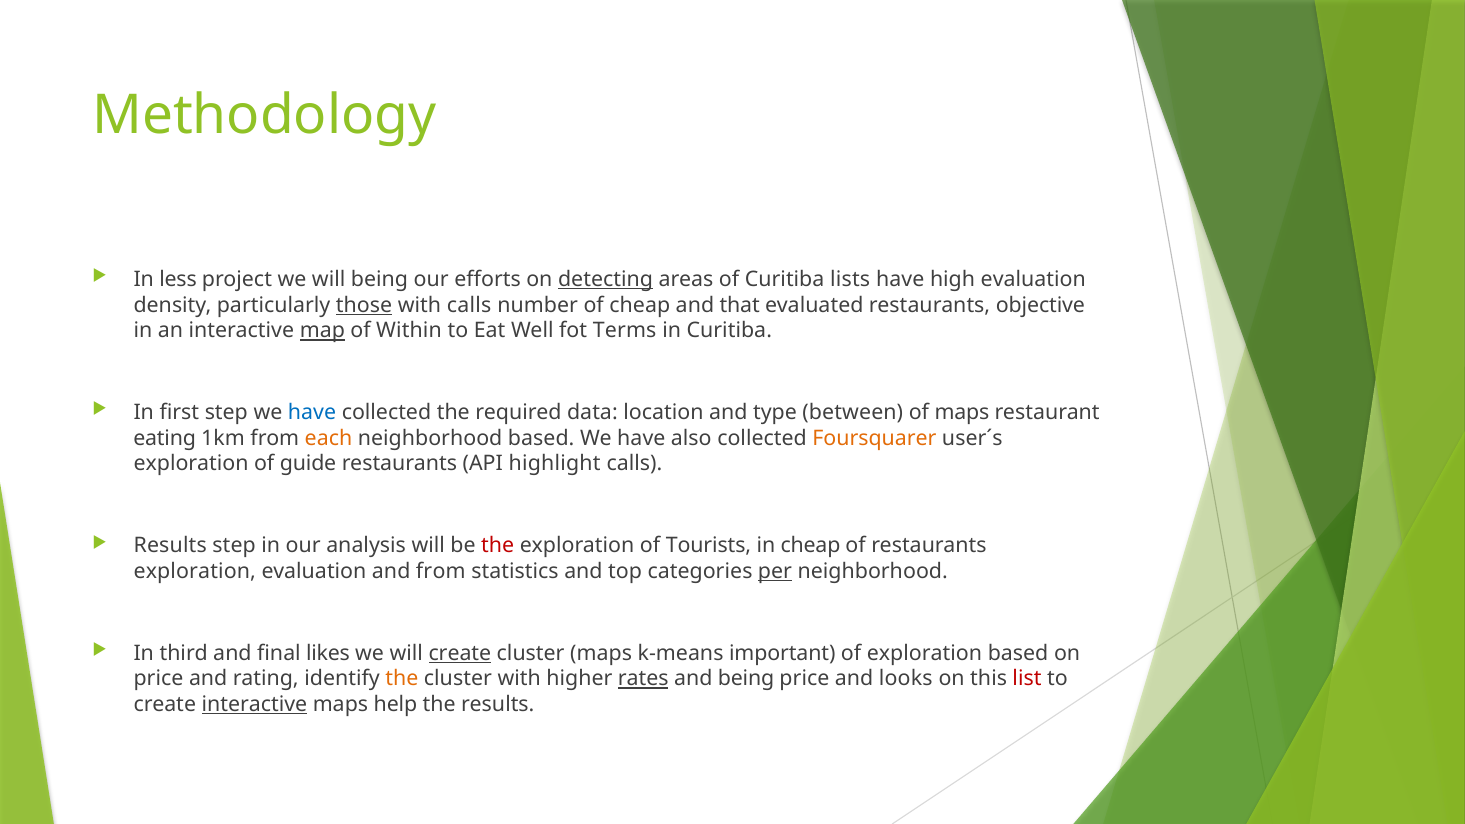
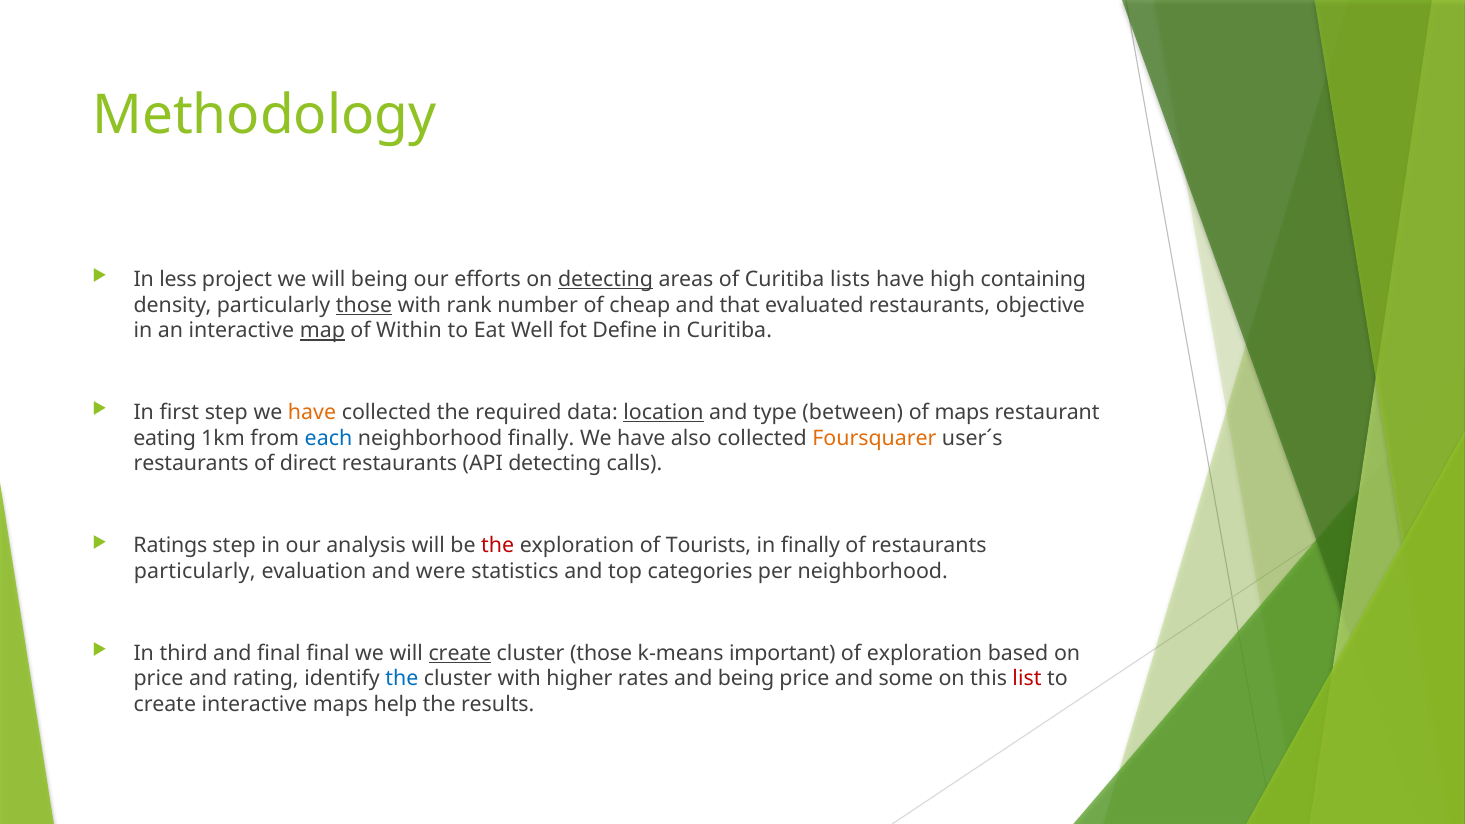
high evaluation: evaluation -> containing
with calls: calls -> rank
Terms: Terms -> Define
have at (312, 413) colour: blue -> orange
location underline: none -> present
each colour: orange -> blue
neighborhood based: based -> finally
exploration at (191, 464): exploration -> restaurants
guide: guide -> direct
API highlight: highlight -> detecting
Results at (170, 546): Results -> Ratings
in cheap: cheap -> finally
exploration at (195, 571): exploration -> particularly
and from: from -> were
per underline: present -> none
final likes: likes -> final
cluster maps: maps -> those
the at (402, 679) colour: orange -> blue
rates underline: present -> none
looks: looks -> some
interactive at (254, 705) underline: present -> none
